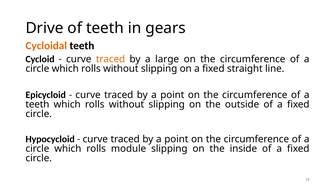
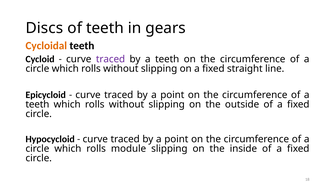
Drive: Drive -> Discs
traced at (111, 59) colour: orange -> purple
by a large: large -> teeth
